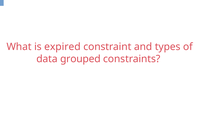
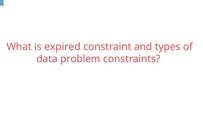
grouped: grouped -> problem
